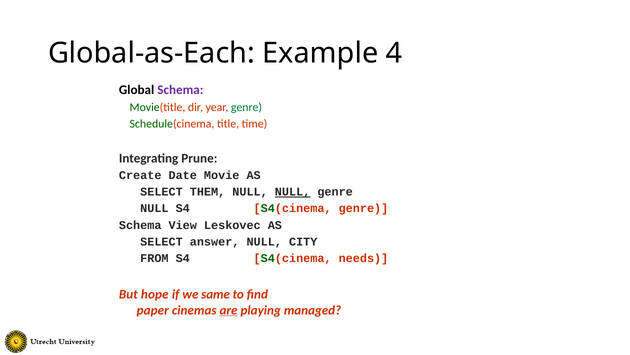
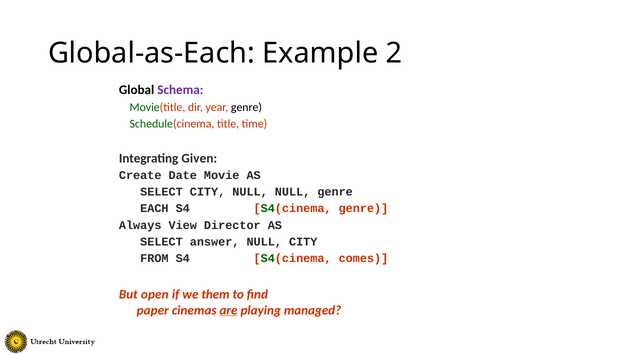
4: 4 -> 2
genre at (246, 107) colour: green -> black
Prune: Prune -> Given
SELECT THEM: THEM -> CITY
NULL at (293, 192) underline: present -> none
NULL at (154, 208): NULL -> EACH
Schema at (140, 225): Schema -> Always
Leskovec: Leskovec -> Director
needs: needs -> comes
hope: hope -> open
same: same -> them
